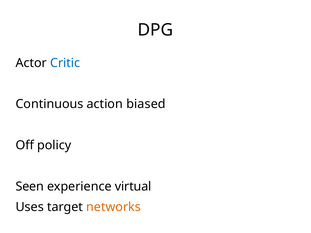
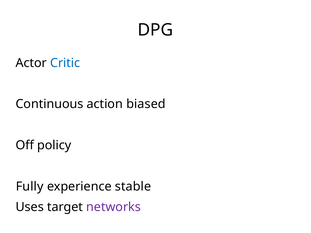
Seen: Seen -> Fully
virtual: virtual -> stable
networks colour: orange -> purple
